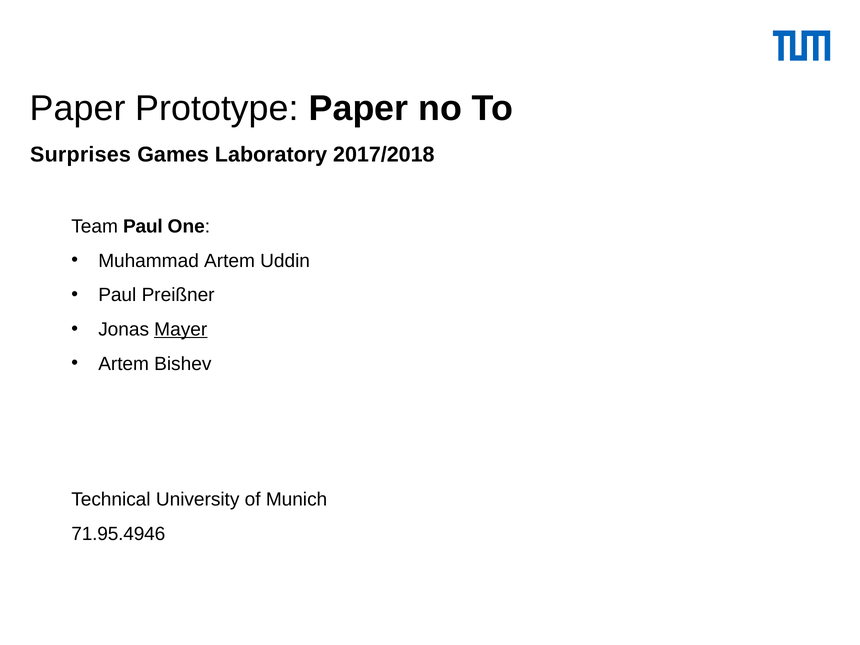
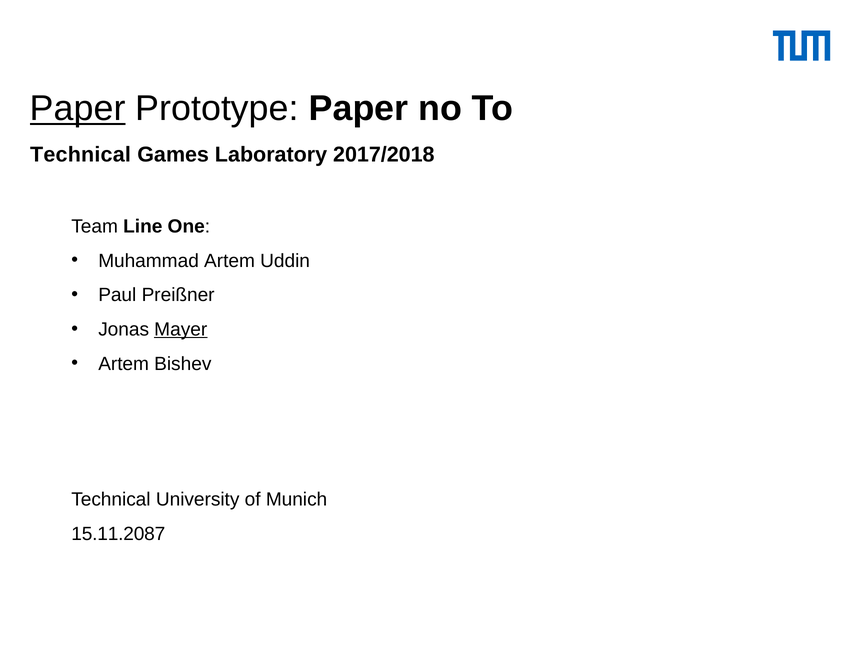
Paper at (78, 109) underline: none -> present
Surprises at (81, 155): Surprises -> Technical
Team Paul: Paul -> Line
71.95.4946: 71.95.4946 -> 15.11.2087
